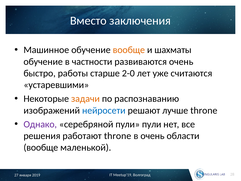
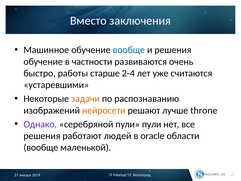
вообще at (129, 50) colour: orange -> blue
и шахматы: шахматы -> решения
2-0: 2-0 -> 2-4
нейросети colour: blue -> orange
работают throne: throne -> людей
в очень: очень -> oracle
